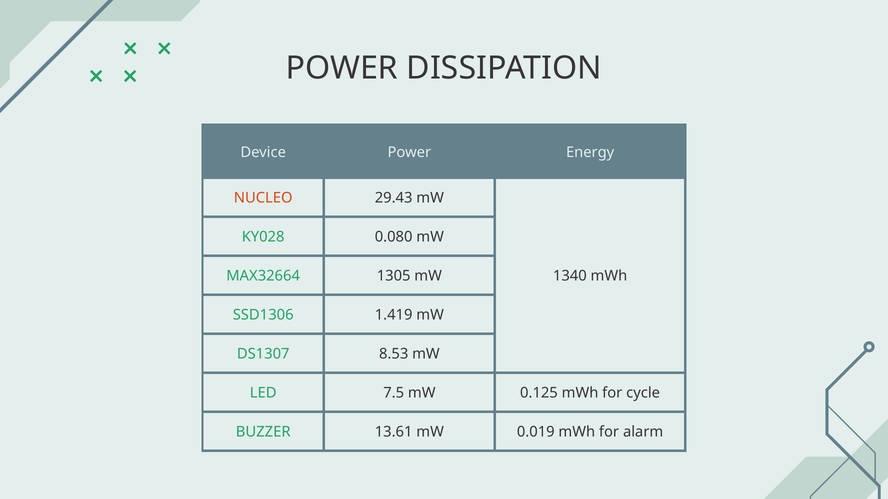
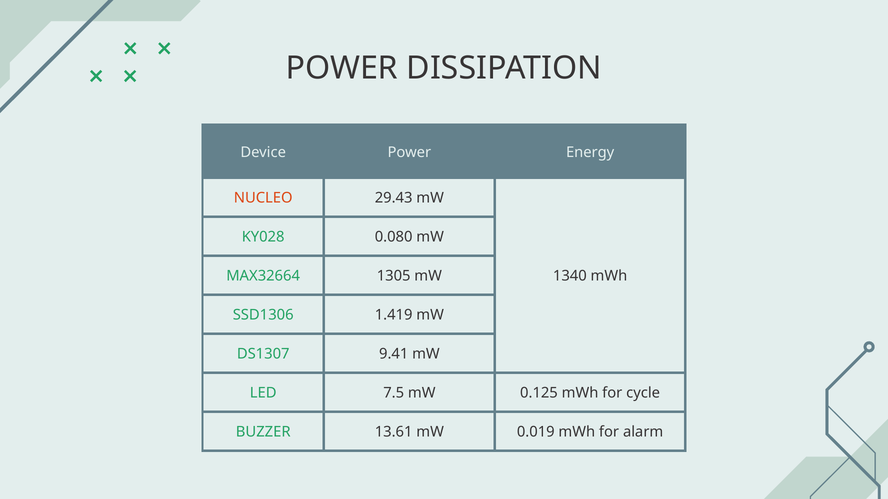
8.53: 8.53 -> 9.41
